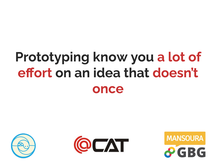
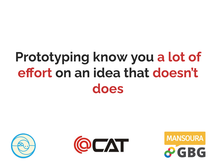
once: once -> does
